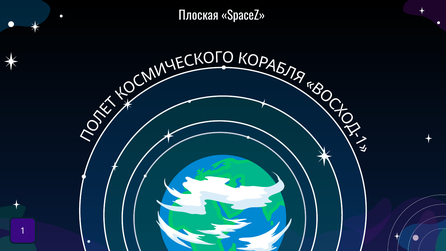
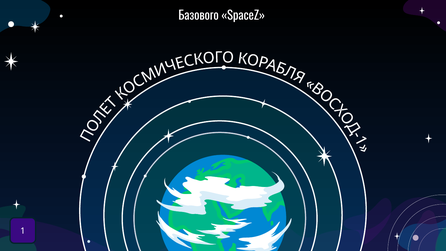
Плоская: Плоская -> Базового
